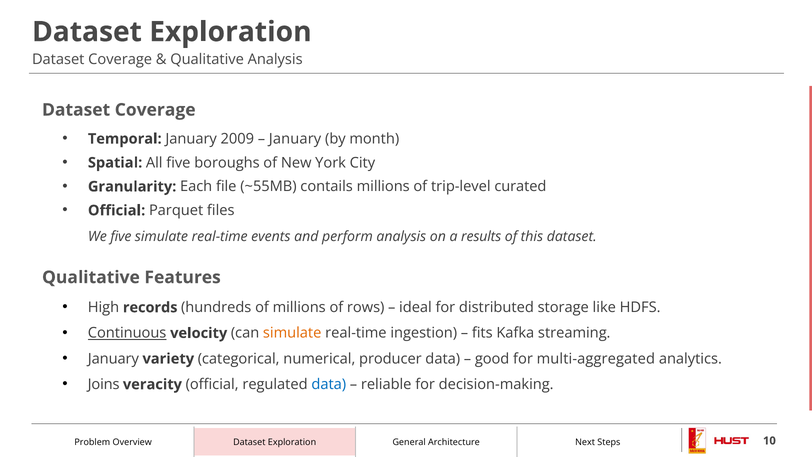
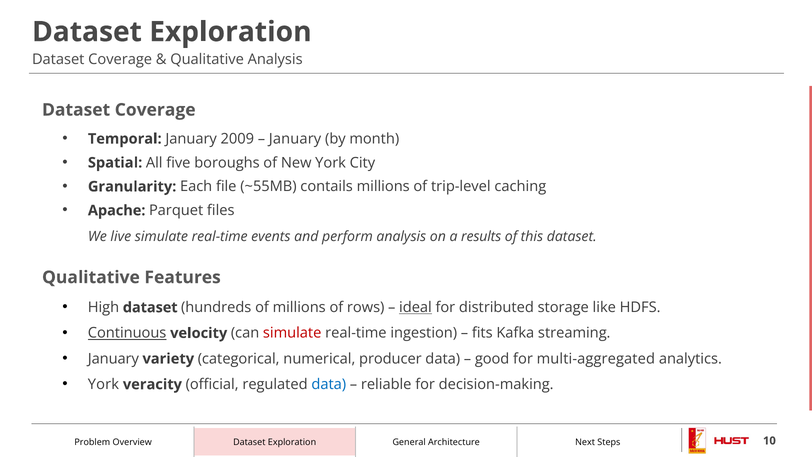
curated: curated -> caching
Official at (117, 210): Official -> Apache
We five: five -> live
High records: records -> dataset
ideal underline: none -> present
simulate at (292, 333) colour: orange -> red
Joins at (104, 384): Joins -> York
